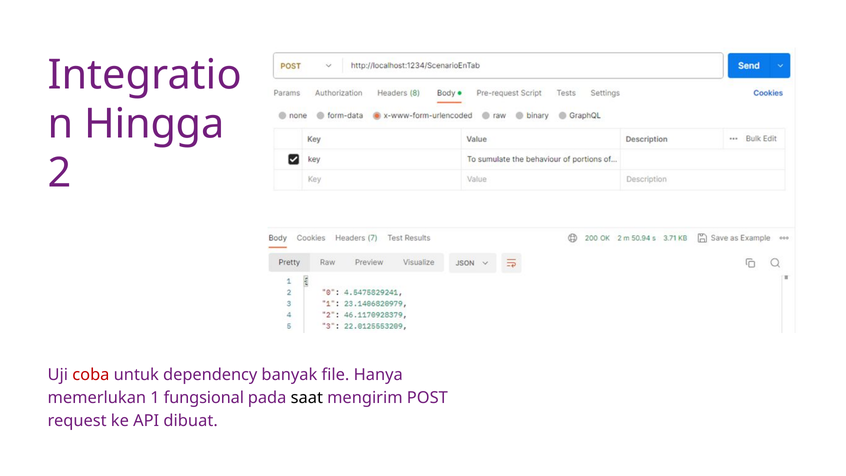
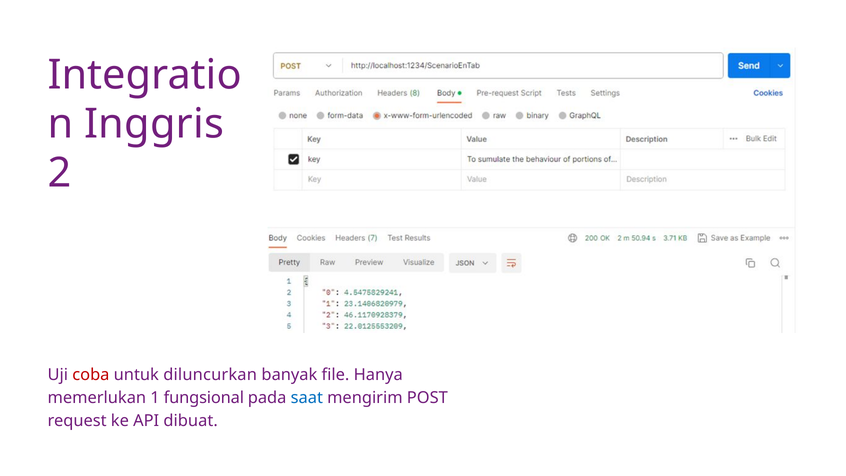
Hingga: Hingga -> Inggris
dependency: dependency -> diluncurkan
saat colour: black -> blue
